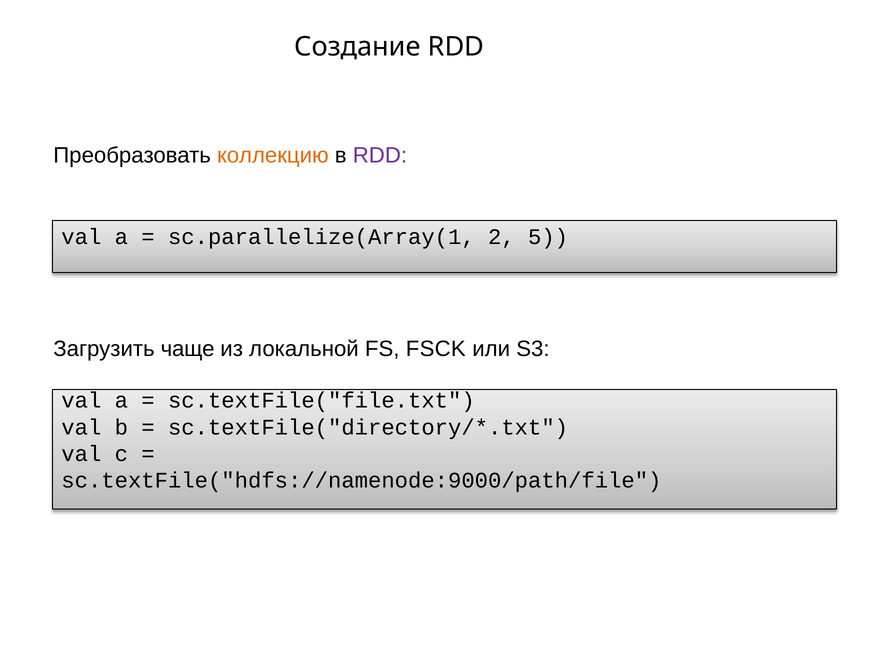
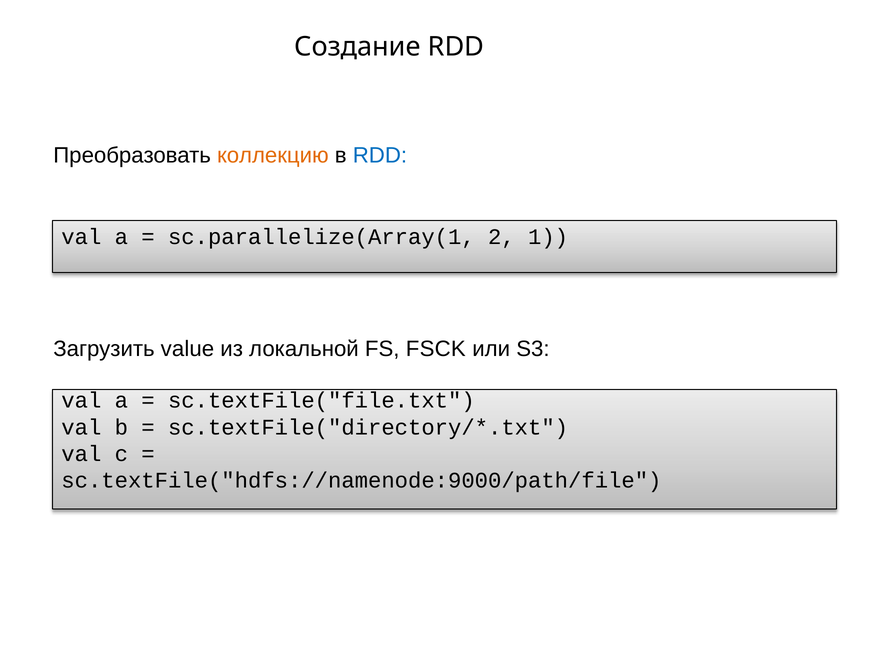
RDD at (380, 155) colour: purple -> blue
5: 5 -> 1
чаще: чаще -> value
